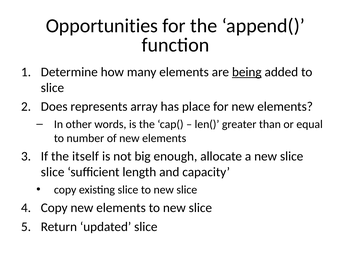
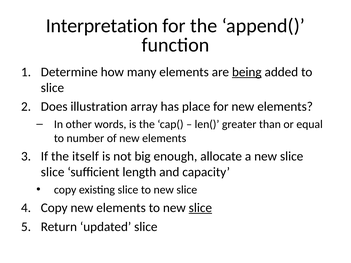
Opportunities: Opportunities -> Interpretation
represents: represents -> illustration
slice at (200, 208) underline: none -> present
